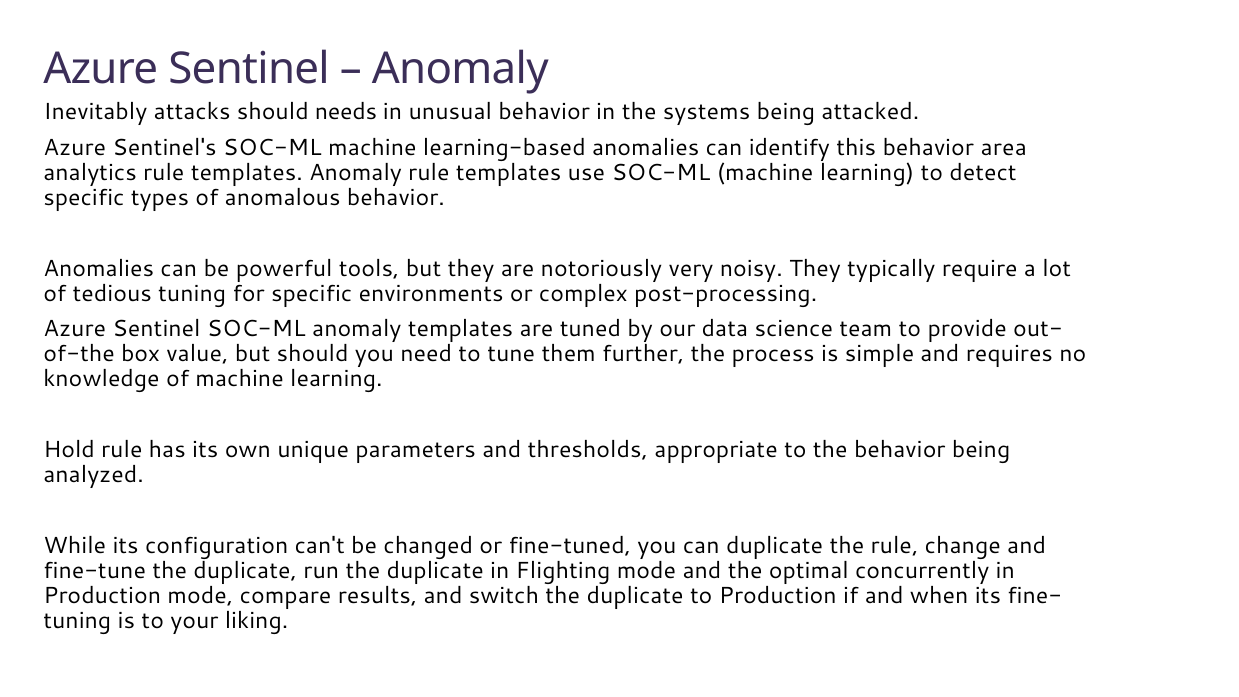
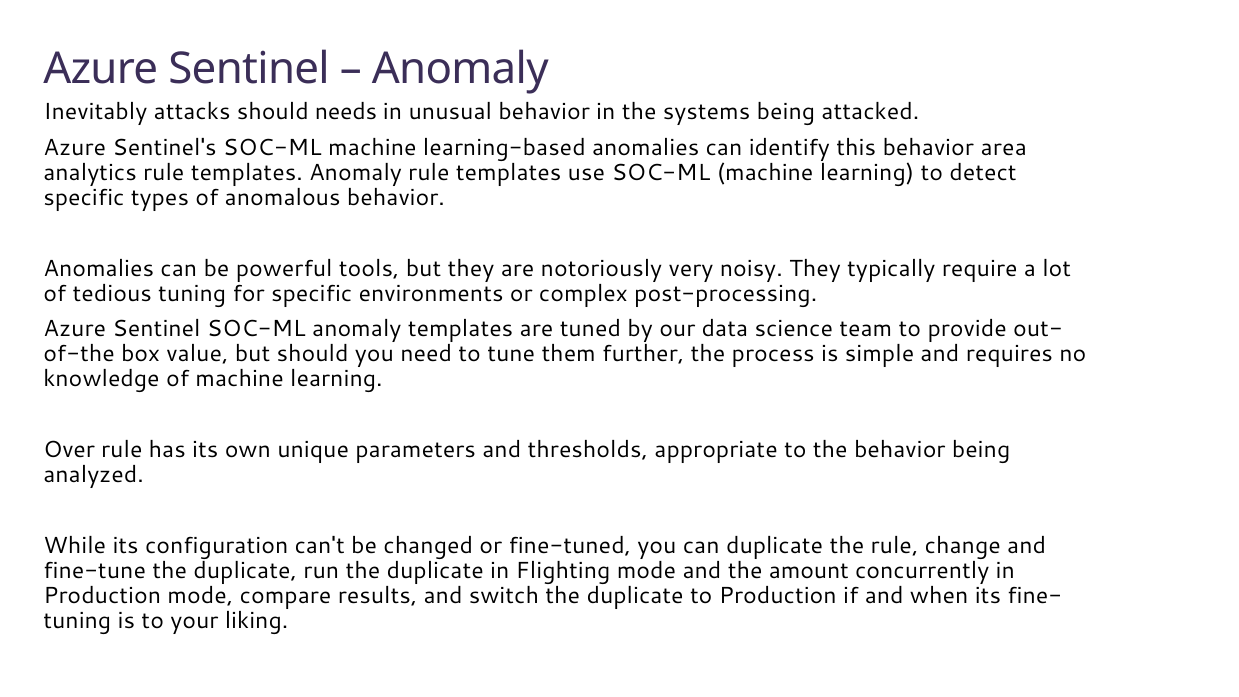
Hold: Hold -> Over
optimal: optimal -> amount
